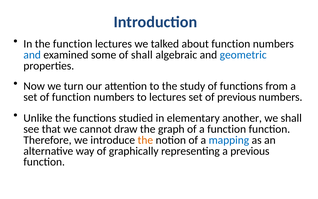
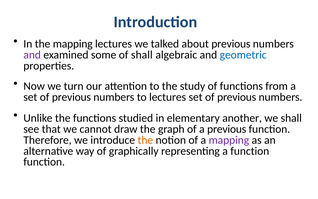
the function: function -> mapping
about function: function -> previous
and at (32, 55) colour: blue -> purple
function at (71, 97): function -> previous
a function: function -> previous
mapping at (229, 140) colour: blue -> purple
a previous: previous -> function
